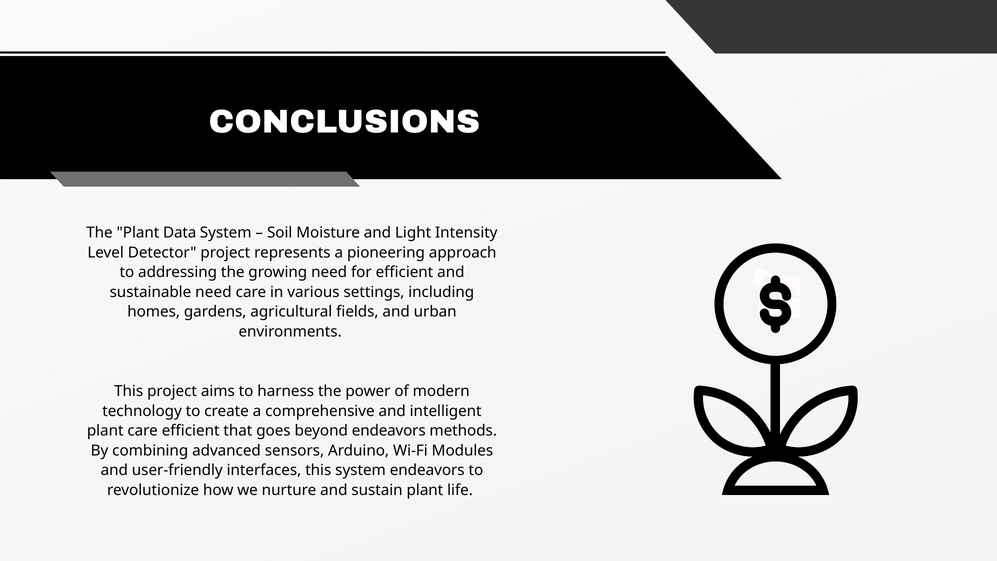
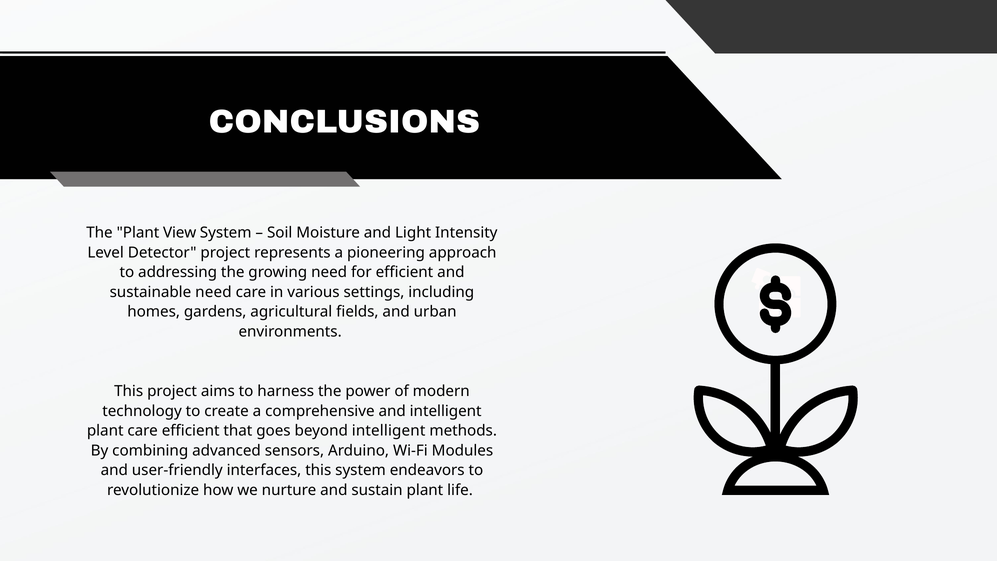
Data: Data -> View
beyond endeavors: endeavors -> intelligent
